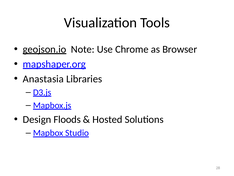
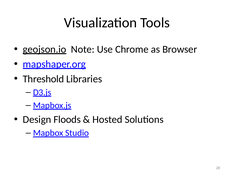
Anastasia: Anastasia -> Threshold
